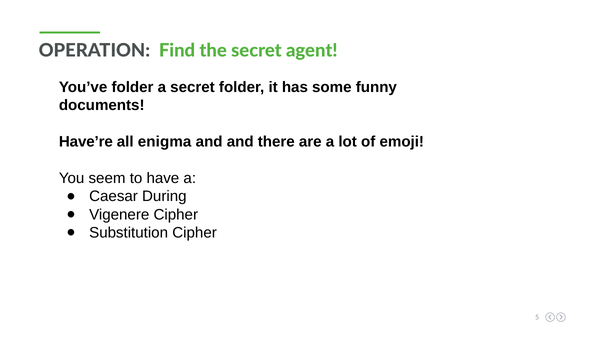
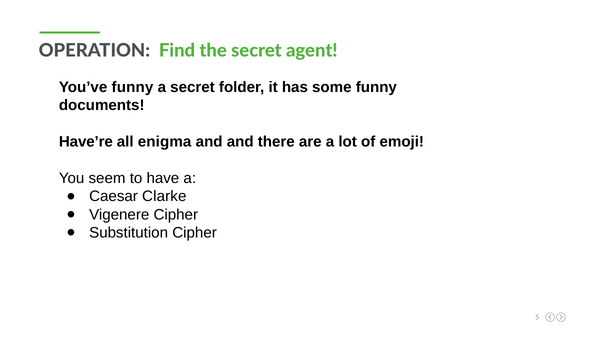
You’ve folder: folder -> funny
During: During -> Clarke
